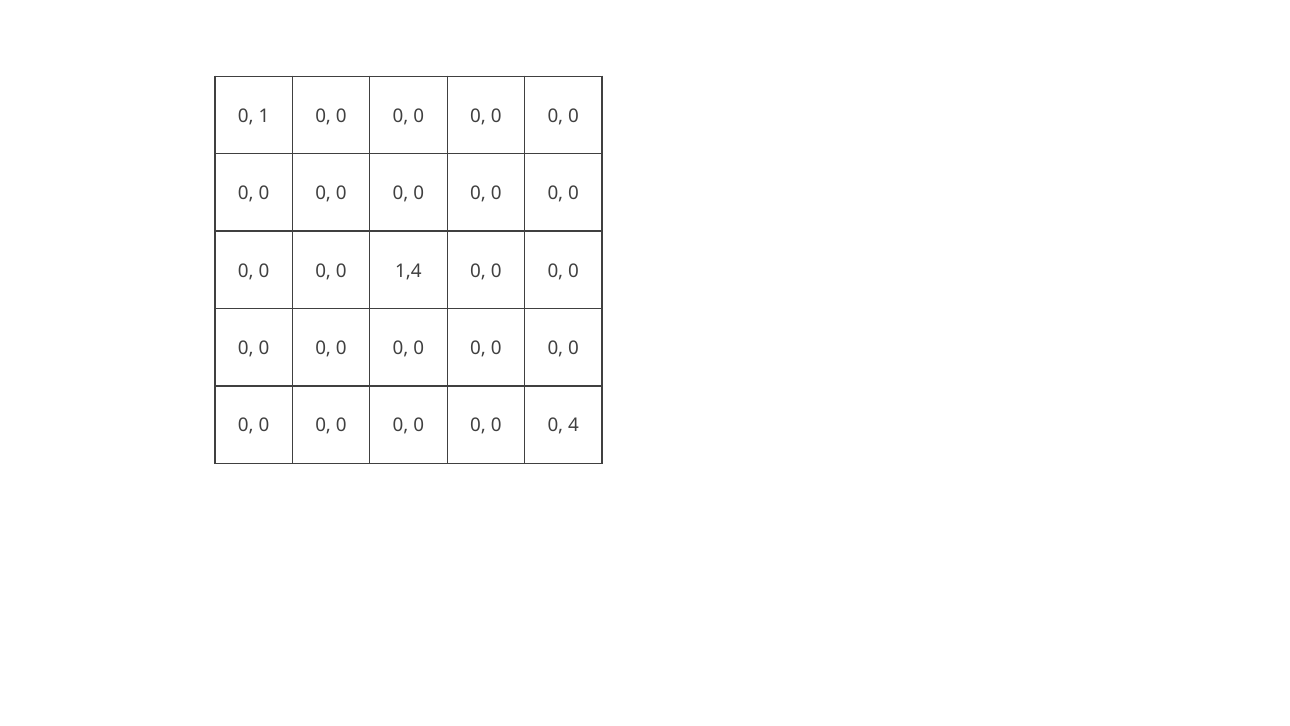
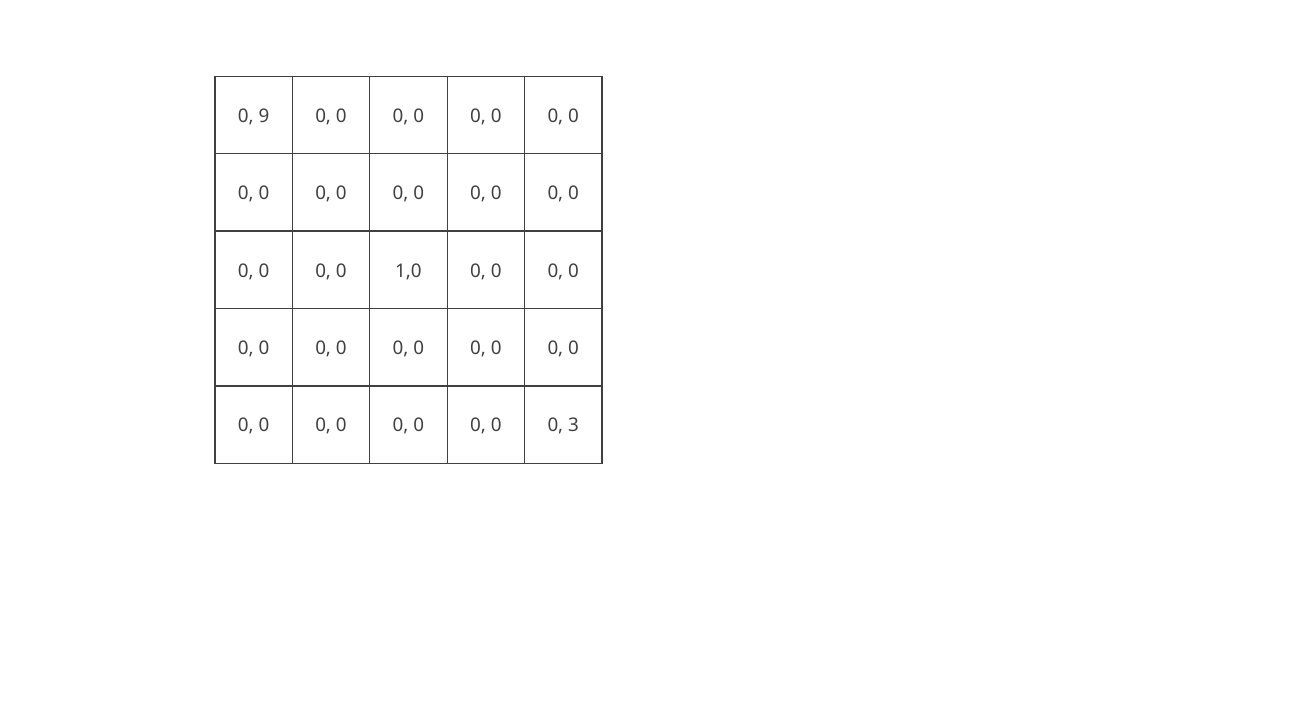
1: 1 -> 9
1,4: 1,4 -> 1,0
4: 4 -> 3
